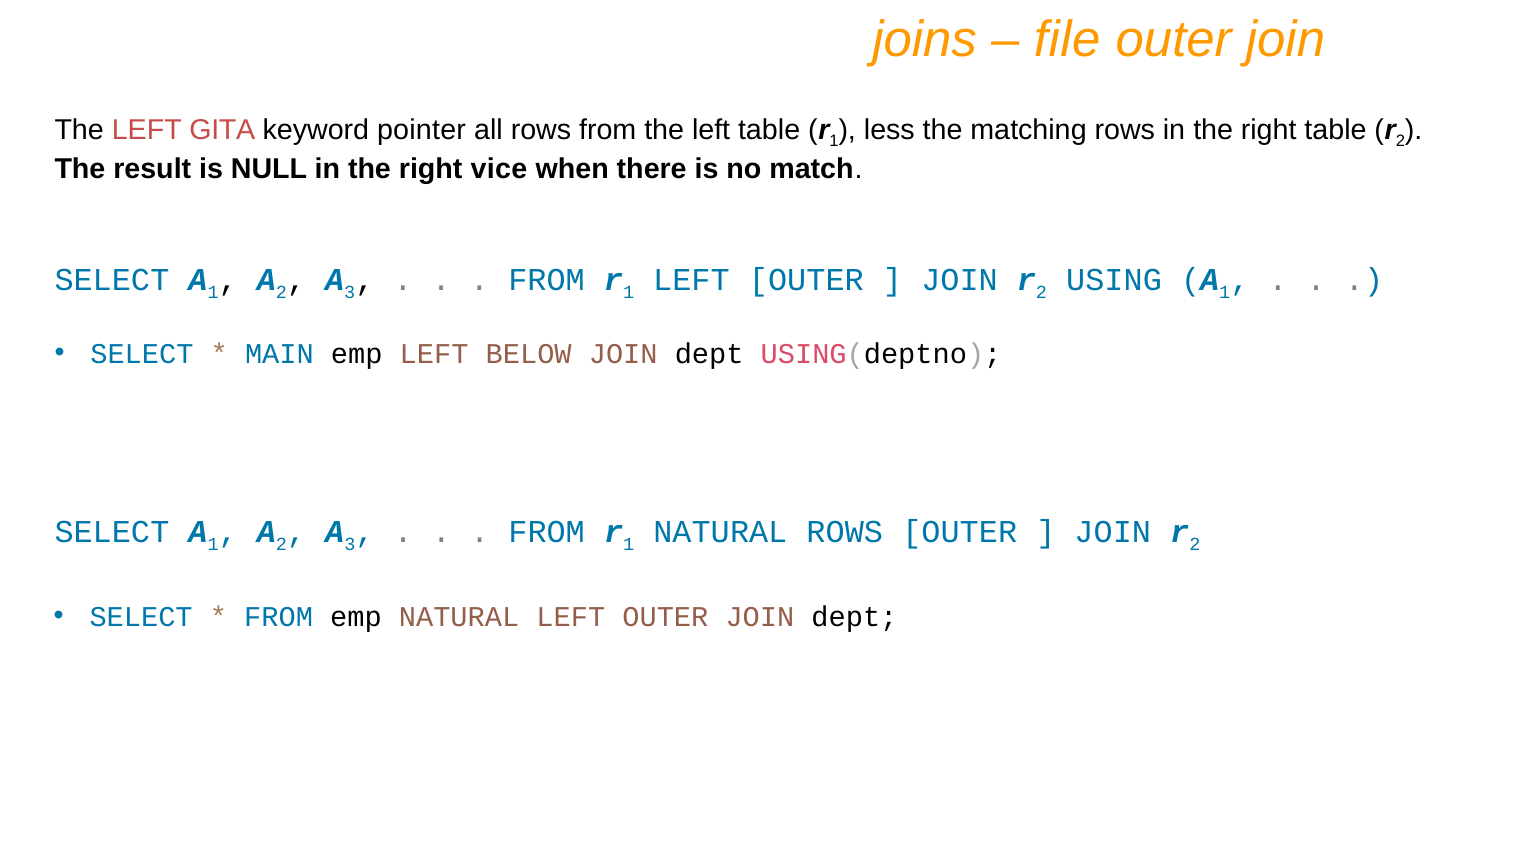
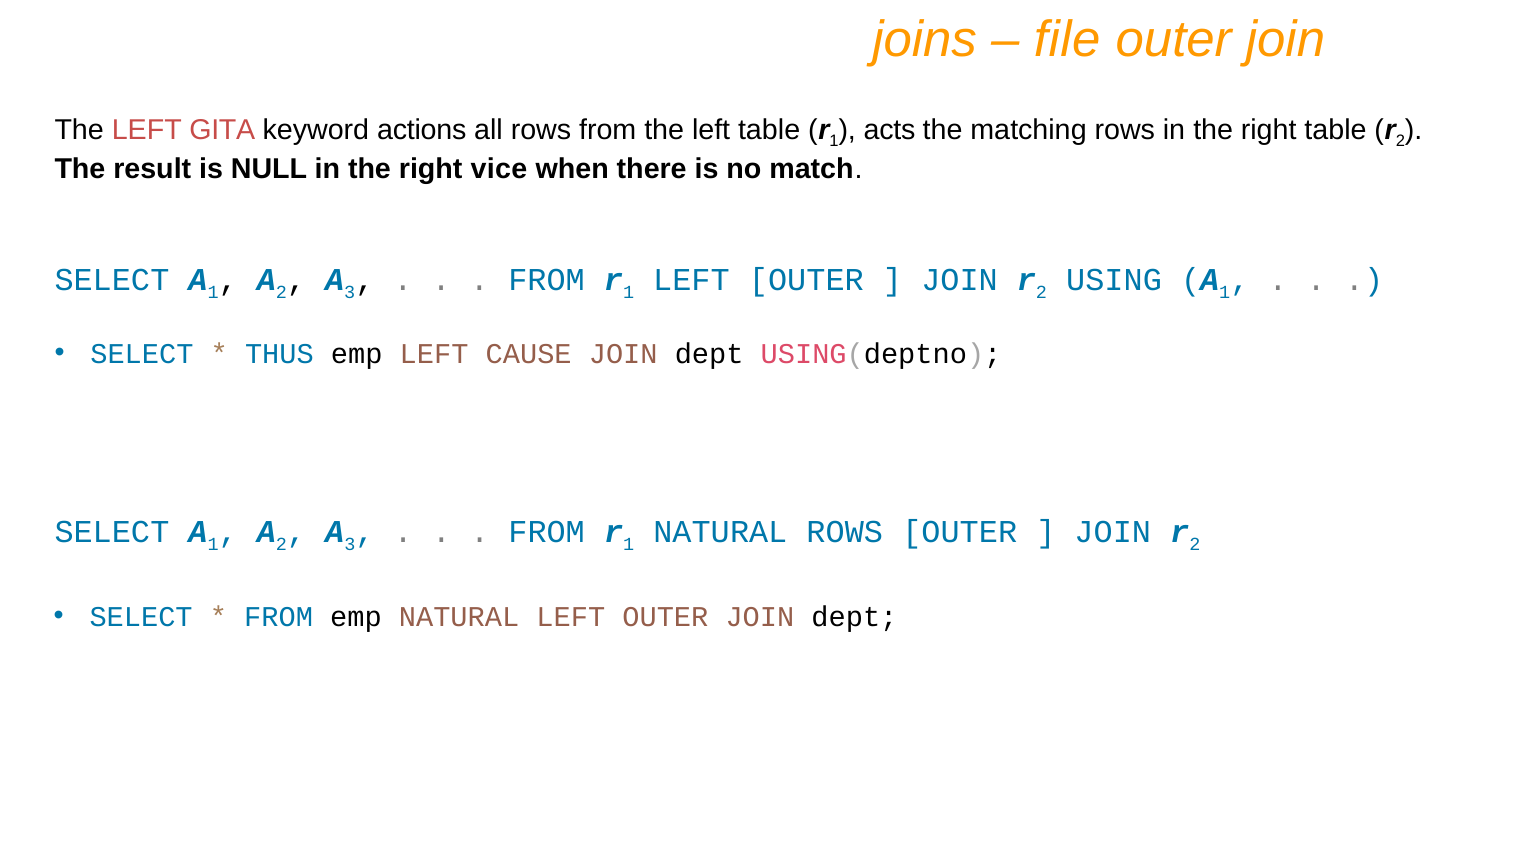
pointer: pointer -> actions
less: less -> acts
MAIN: MAIN -> THUS
BELOW: BELOW -> CAUSE
